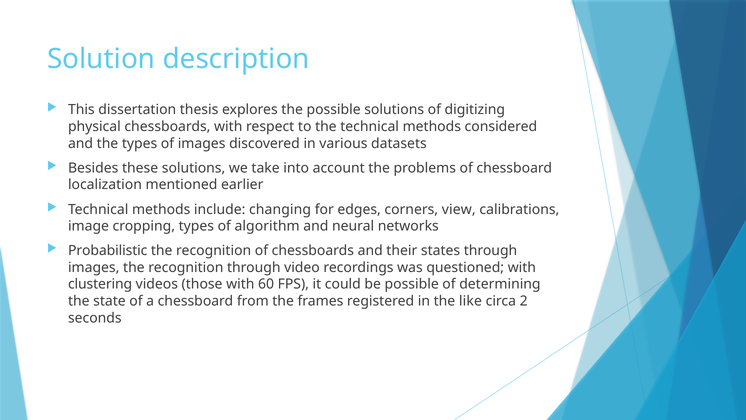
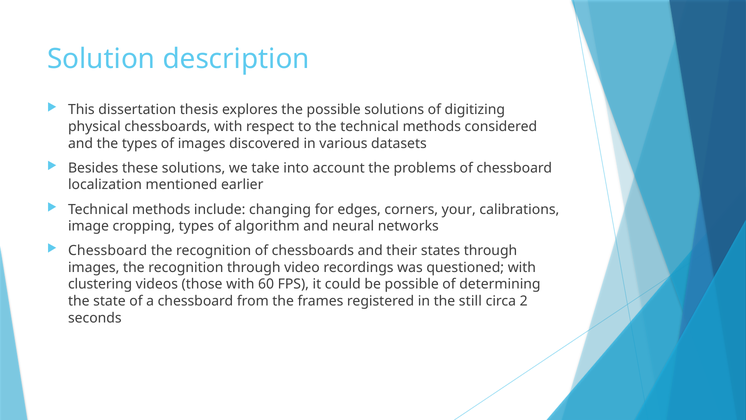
view: view -> your
Probabilistic at (108, 251): Probabilistic -> Chessboard
like: like -> still
